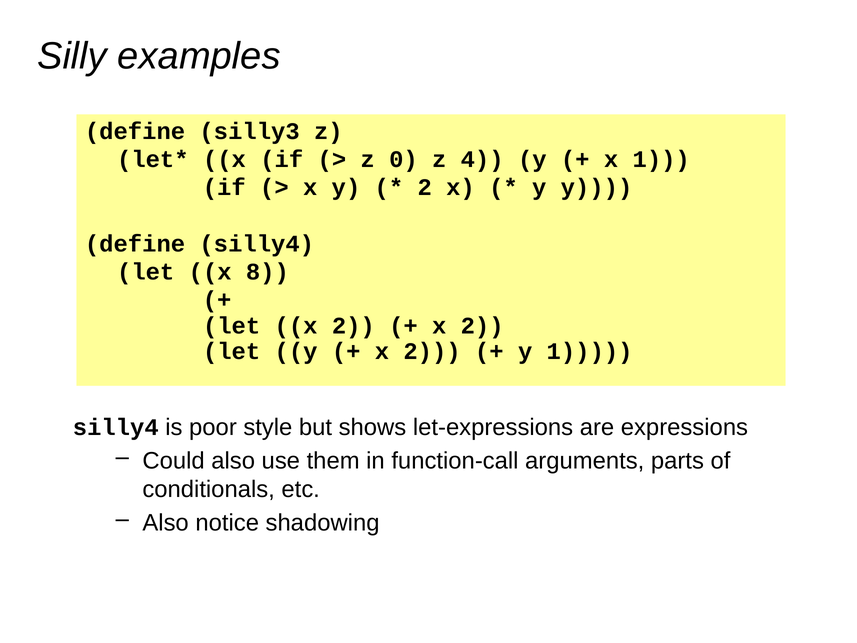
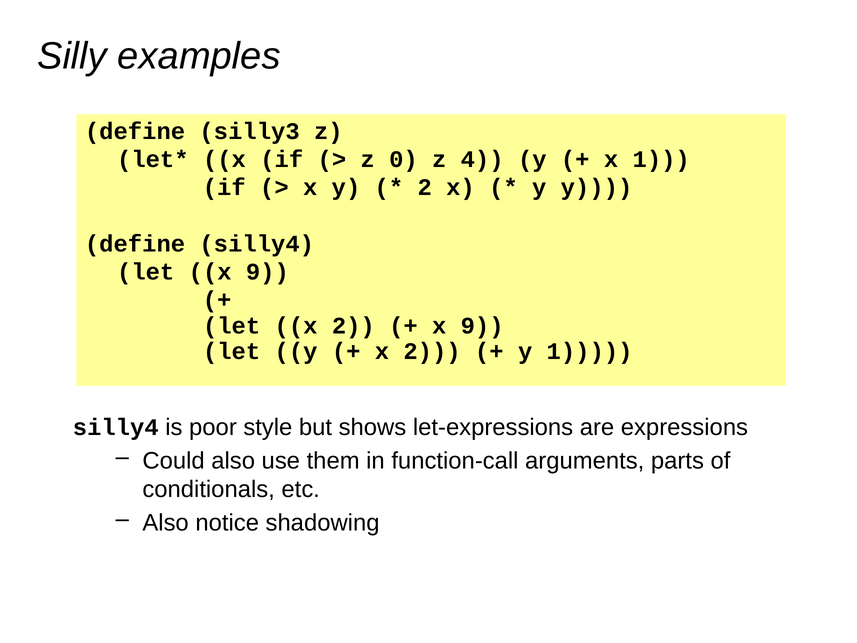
let x 8: 8 -> 9
2 at (482, 326): 2 -> 9
